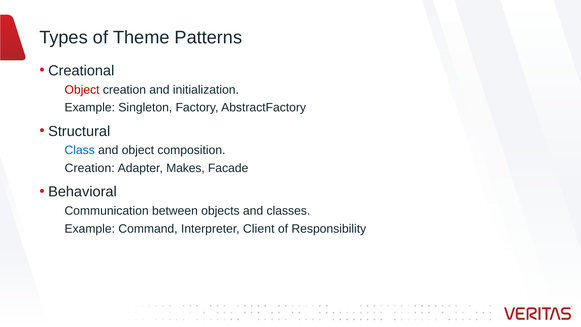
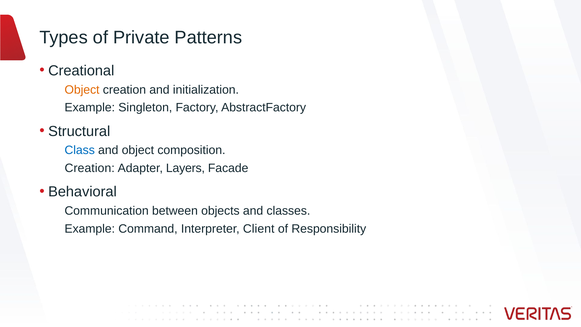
Theme: Theme -> Private
Object at (82, 90) colour: red -> orange
Makes: Makes -> Layers
